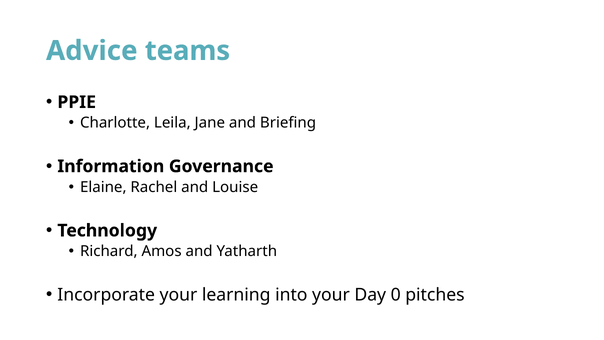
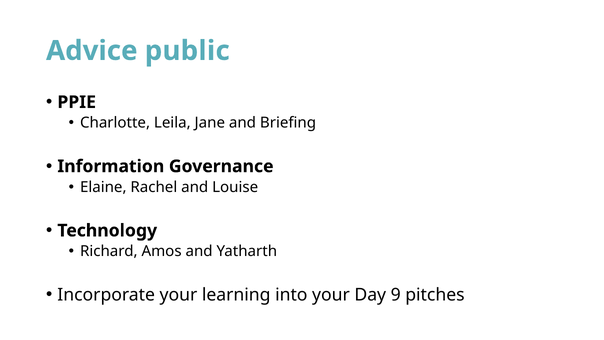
teams: teams -> public
0: 0 -> 9
